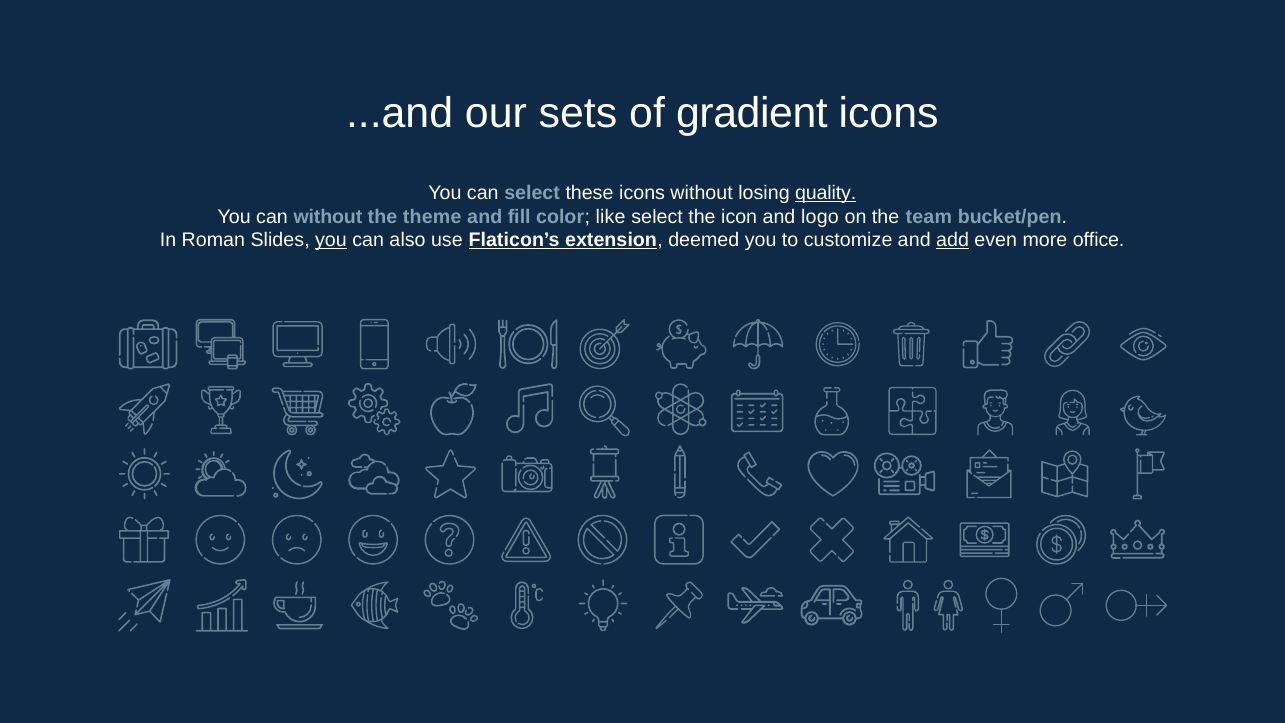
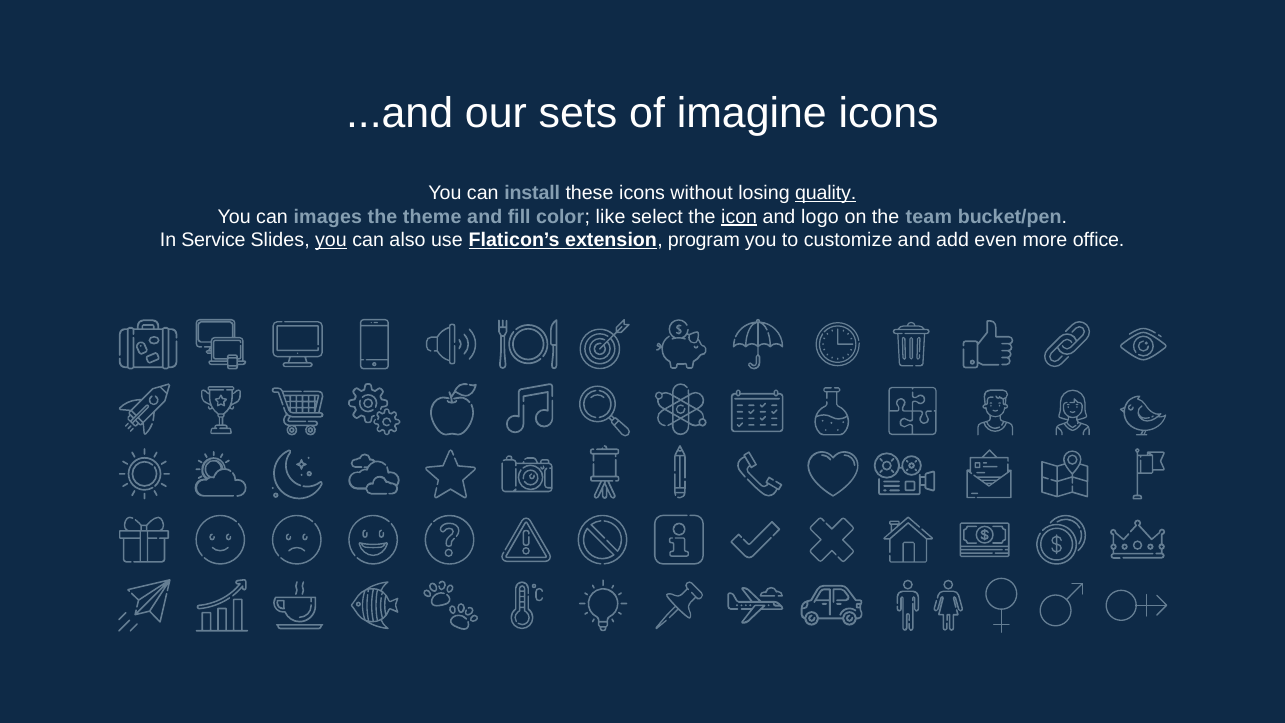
gradient: gradient -> imagine
can select: select -> install
can without: without -> images
icon underline: none -> present
Roman: Roman -> Service
deemed: deemed -> program
add underline: present -> none
